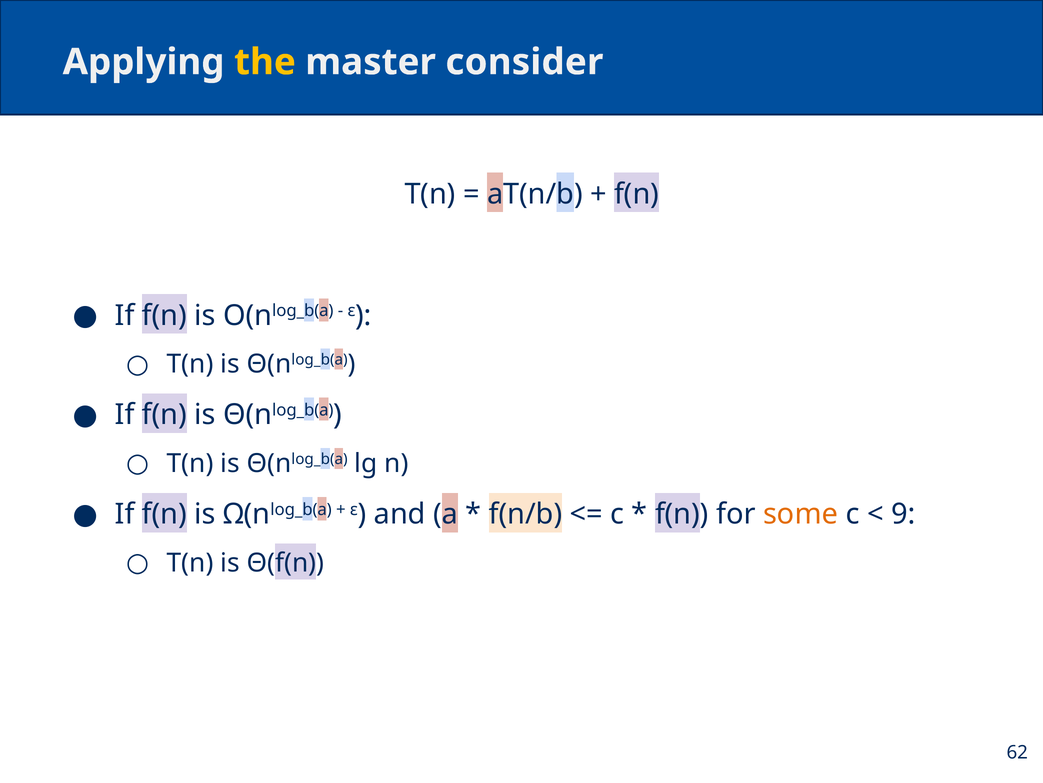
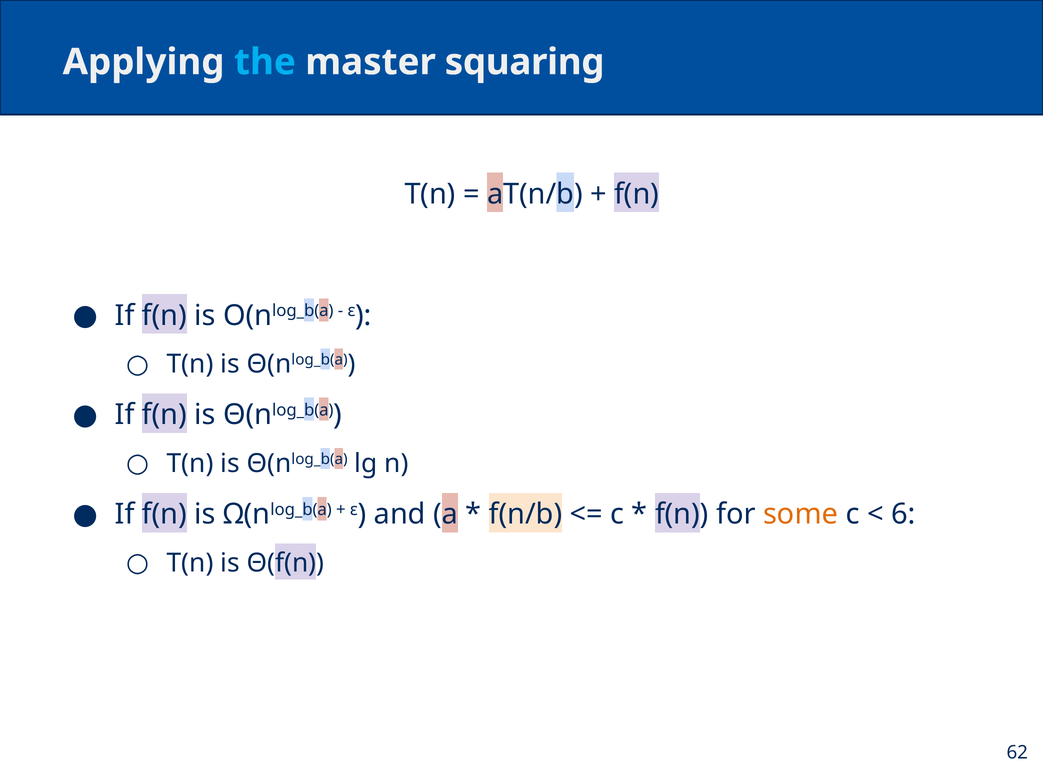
the colour: yellow -> light blue
consider: consider -> squaring
9: 9 -> 6
